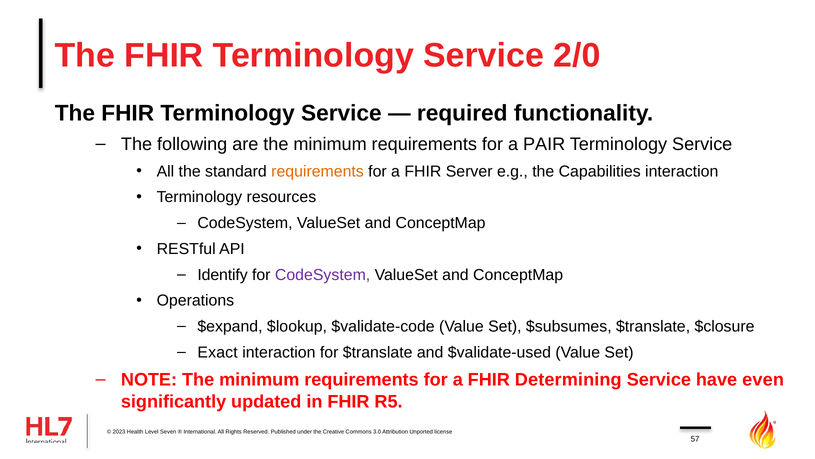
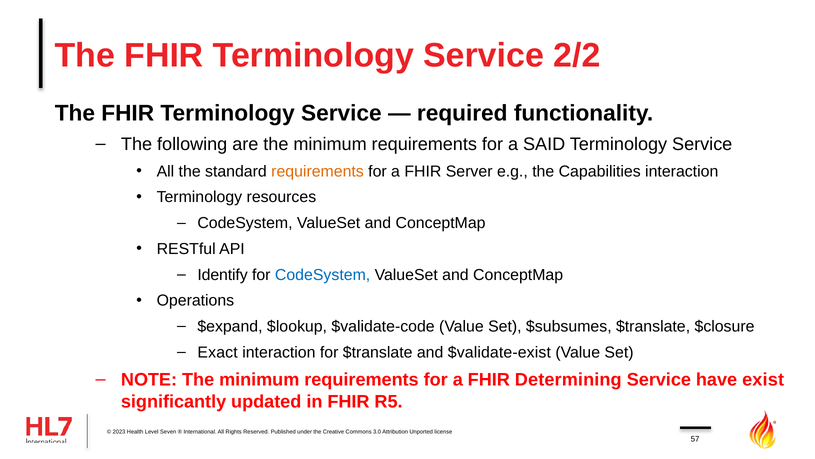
2/0: 2/0 -> 2/2
PAIR: PAIR -> SAID
CodeSystem at (323, 275) colour: purple -> blue
$validate-used: $validate-used -> $validate-exist
even: even -> exist
